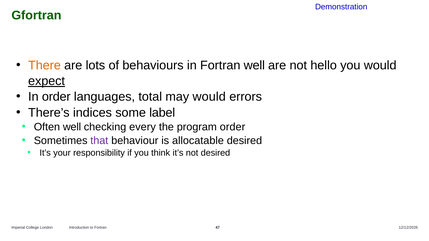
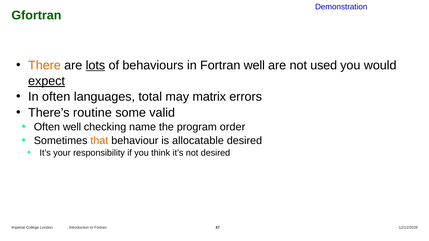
lots underline: none -> present
hello: hello -> used
In order: order -> often
may would: would -> matrix
indices: indices -> routine
label: label -> valid
every: every -> name
that colour: purple -> orange
